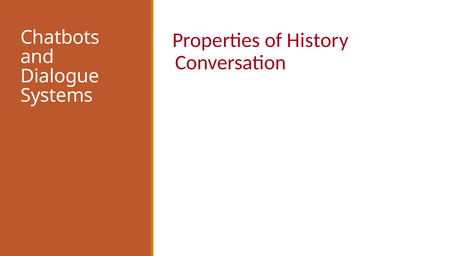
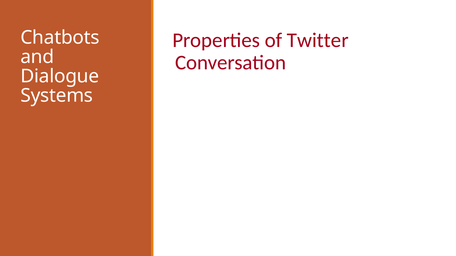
History: History -> Twitter
